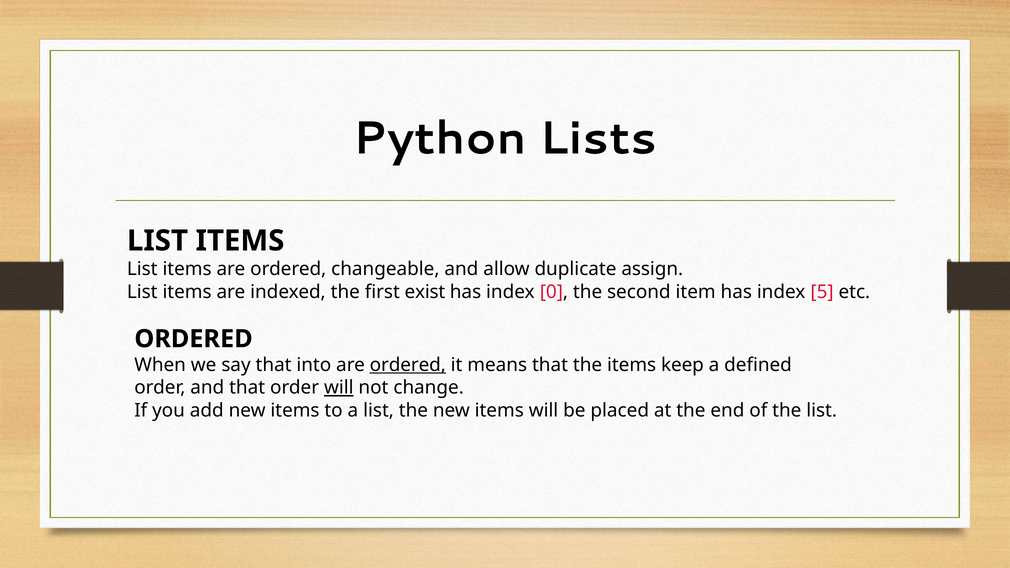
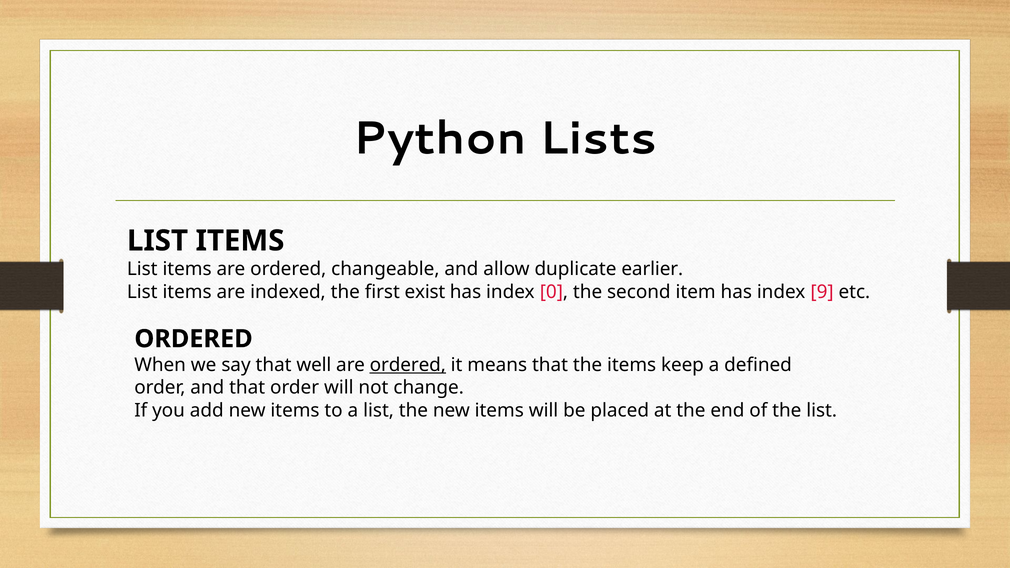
assign: assign -> earlier
5: 5 -> 9
into: into -> well
will at (339, 388) underline: present -> none
